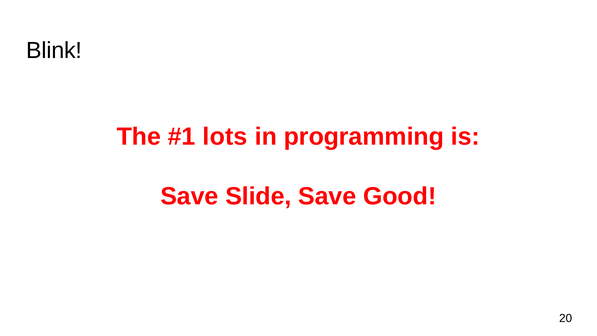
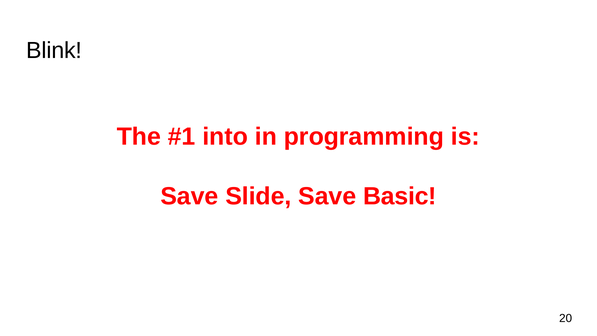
lots: lots -> into
Good: Good -> Basic
